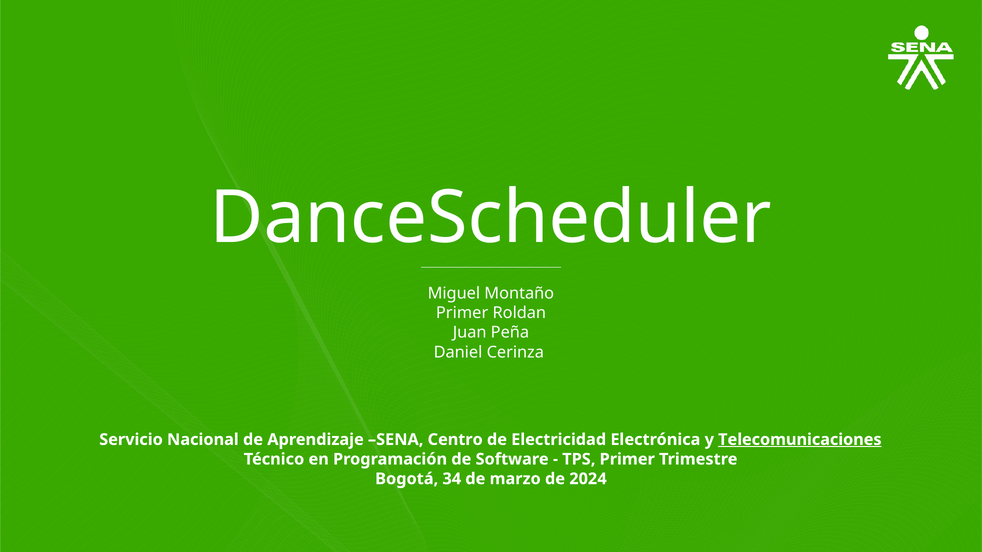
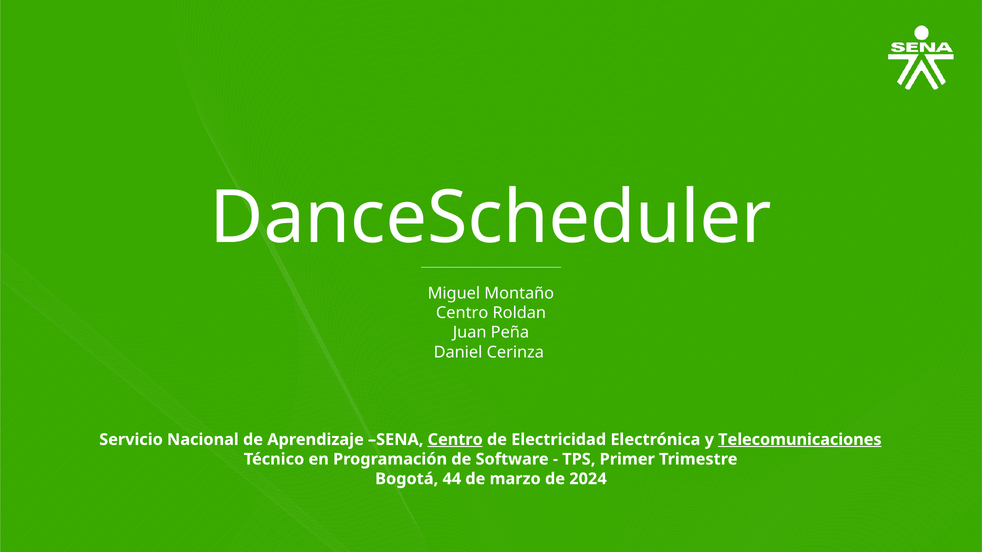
Primer at (462, 313): Primer -> Centro
Centro at (455, 440) underline: none -> present
34: 34 -> 44
